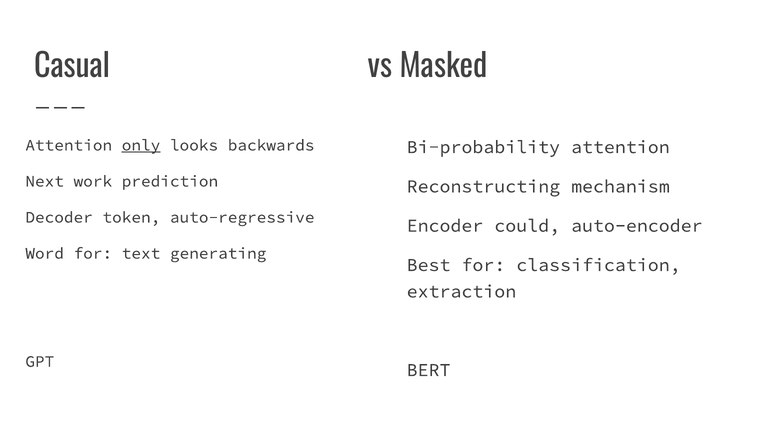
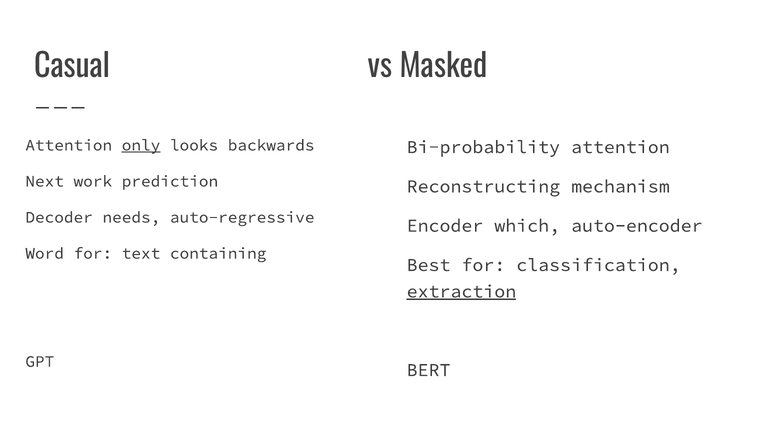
token: token -> needs
could: could -> which
generating: generating -> containing
extraction underline: none -> present
